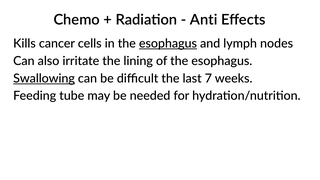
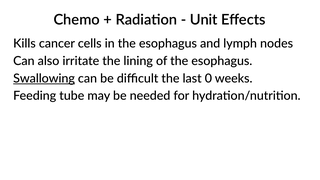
Anti: Anti -> Unit
esophagus at (168, 44) underline: present -> none
7: 7 -> 0
